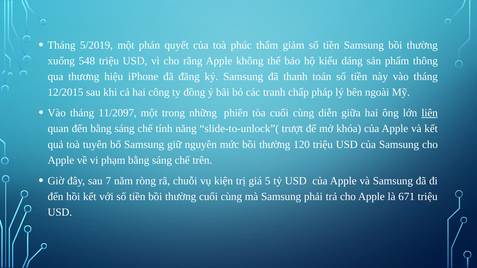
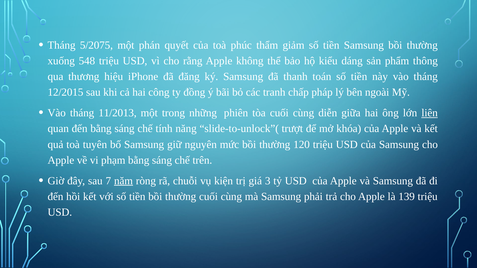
5/2019: 5/2019 -> 5/2075
11/2097: 11/2097 -> 11/2013
năm underline: none -> present
5: 5 -> 3
671: 671 -> 139
